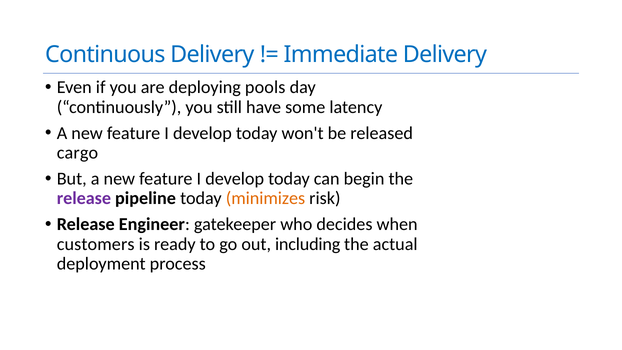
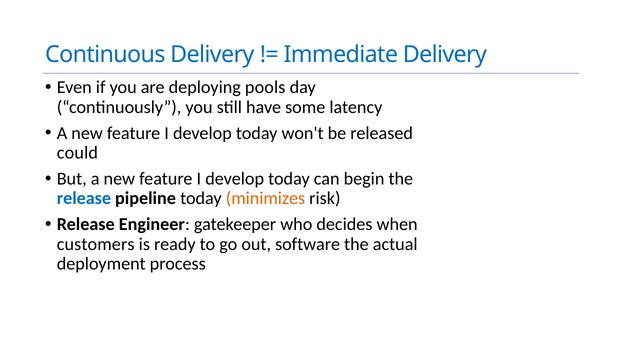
cargo: cargo -> could
release at (84, 198) colour: purple -> blue
including: including -> software
